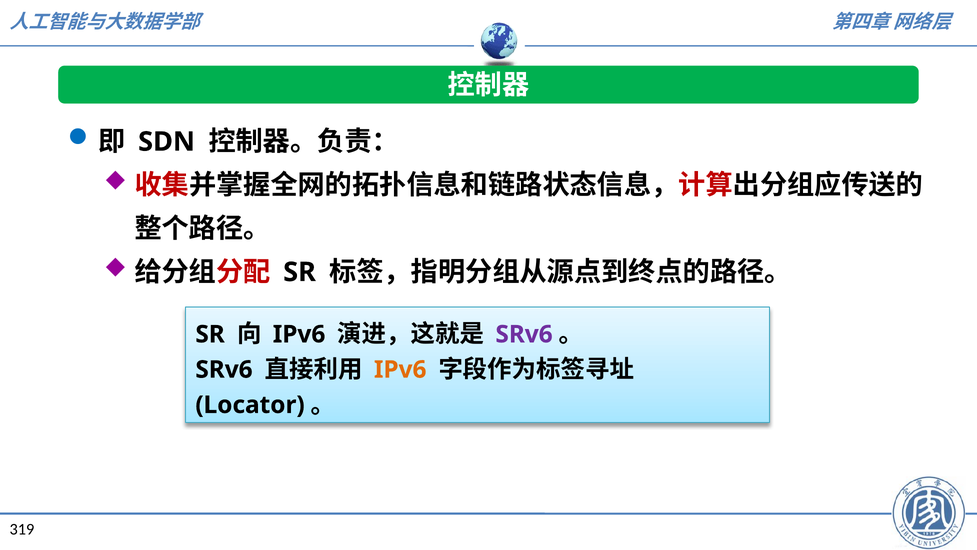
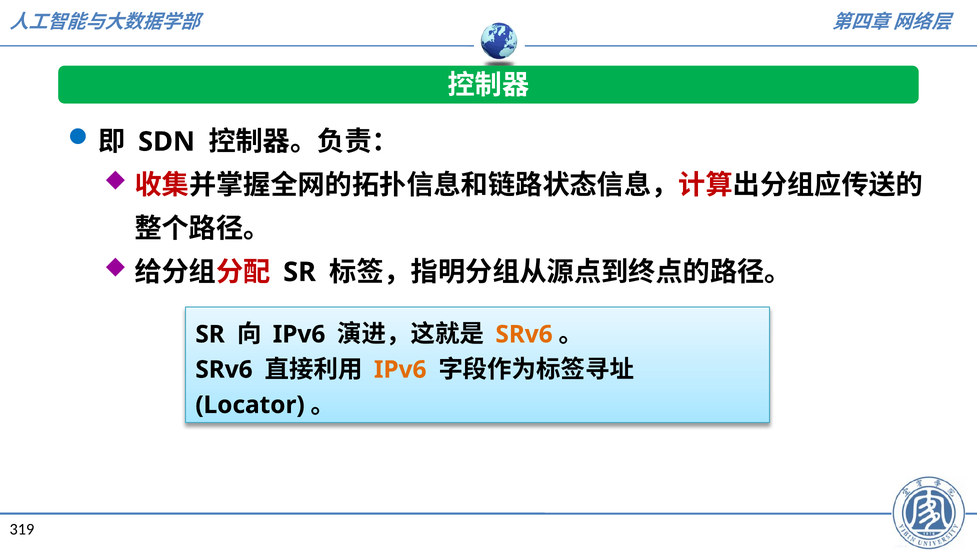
SRv6 at (524, 334) colour: purple -> orange
